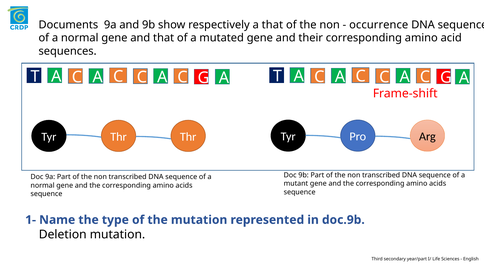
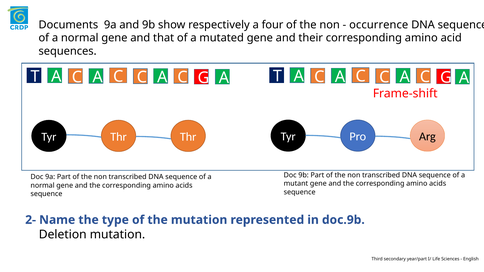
a that: that -> four
1-: 1- -> 2-
